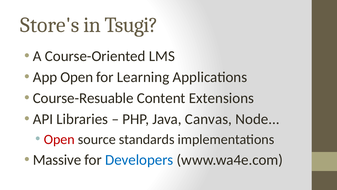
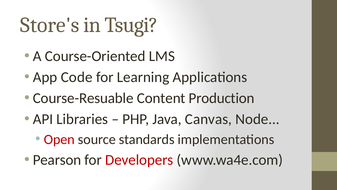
App Open: Open -> Code
Extensions: Extensions -> Production
Massive: Massive -> Pearson
Developers colour: blue -> red
